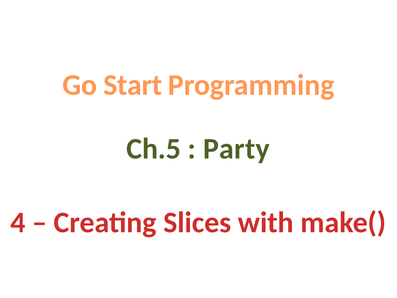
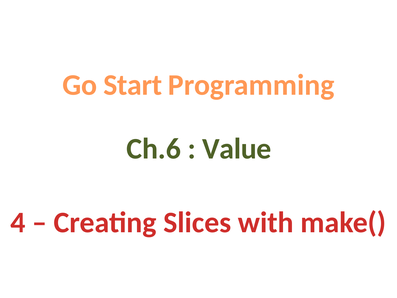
Ch.5: Ch.5 -> Ch.6
Party: Party -> Value
